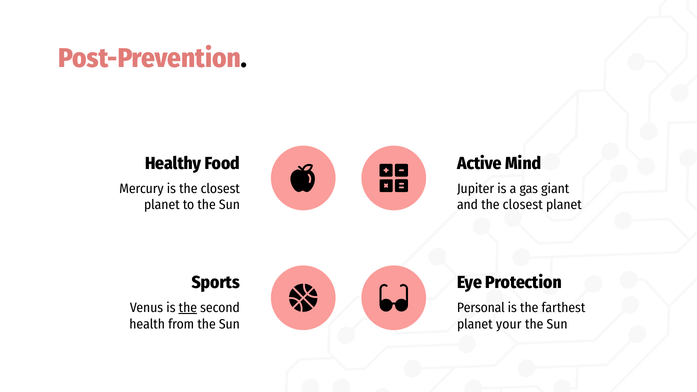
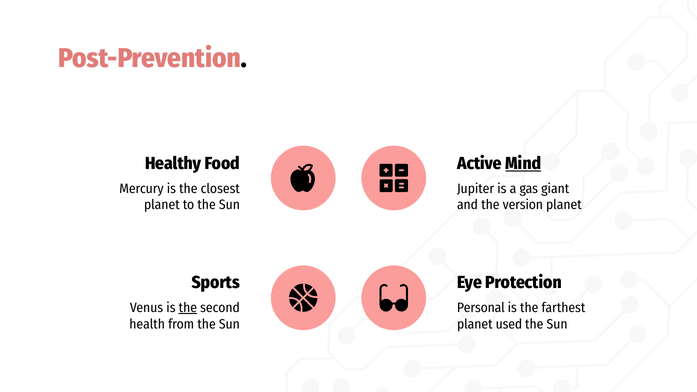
Mind underline: none -> present
and the closest: closest -> version
your: your -> used
